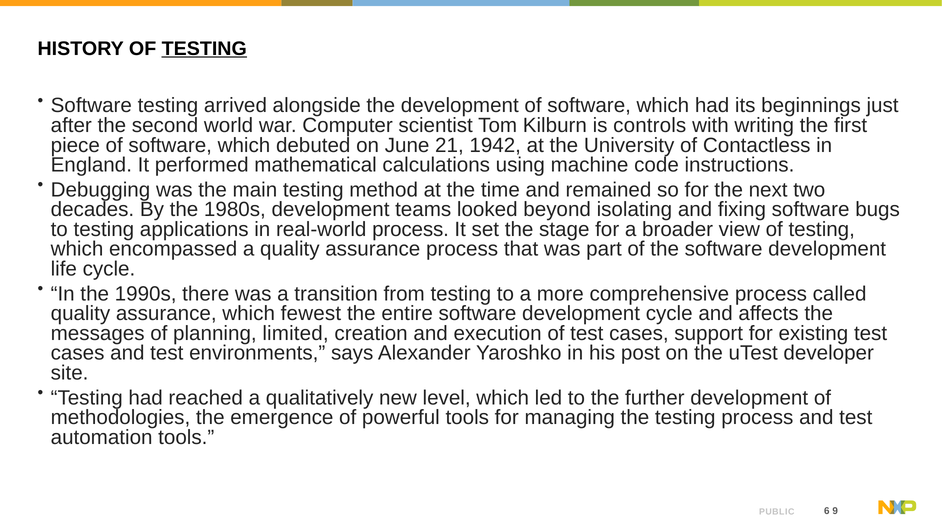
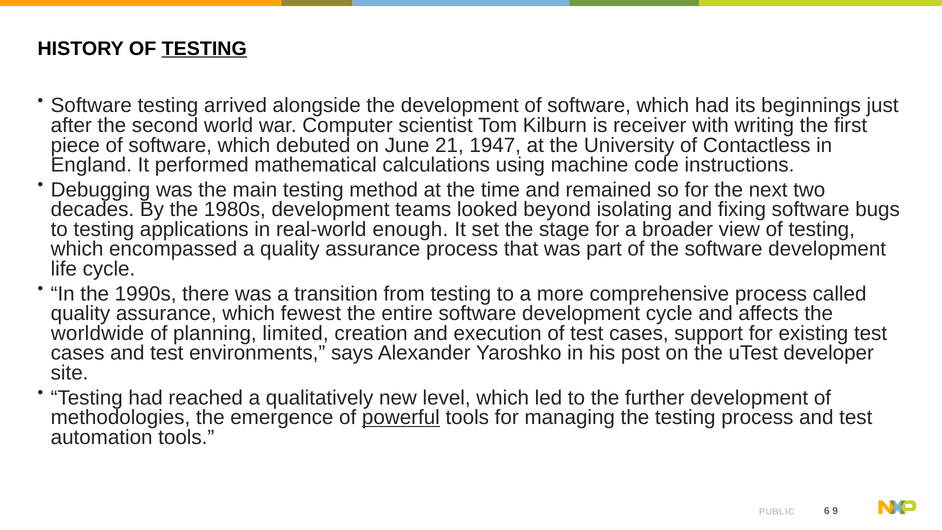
controls: controls -> receiver
1942: 1942 -> 1947
real-world process: process -> enough
messages: messages -> worldwide
powerful underline: none -> present
